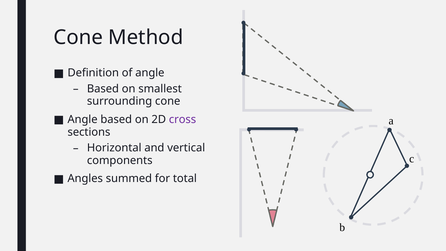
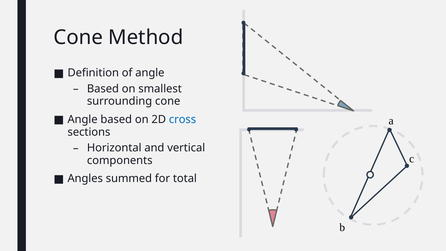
cross colour: purple -> blue
